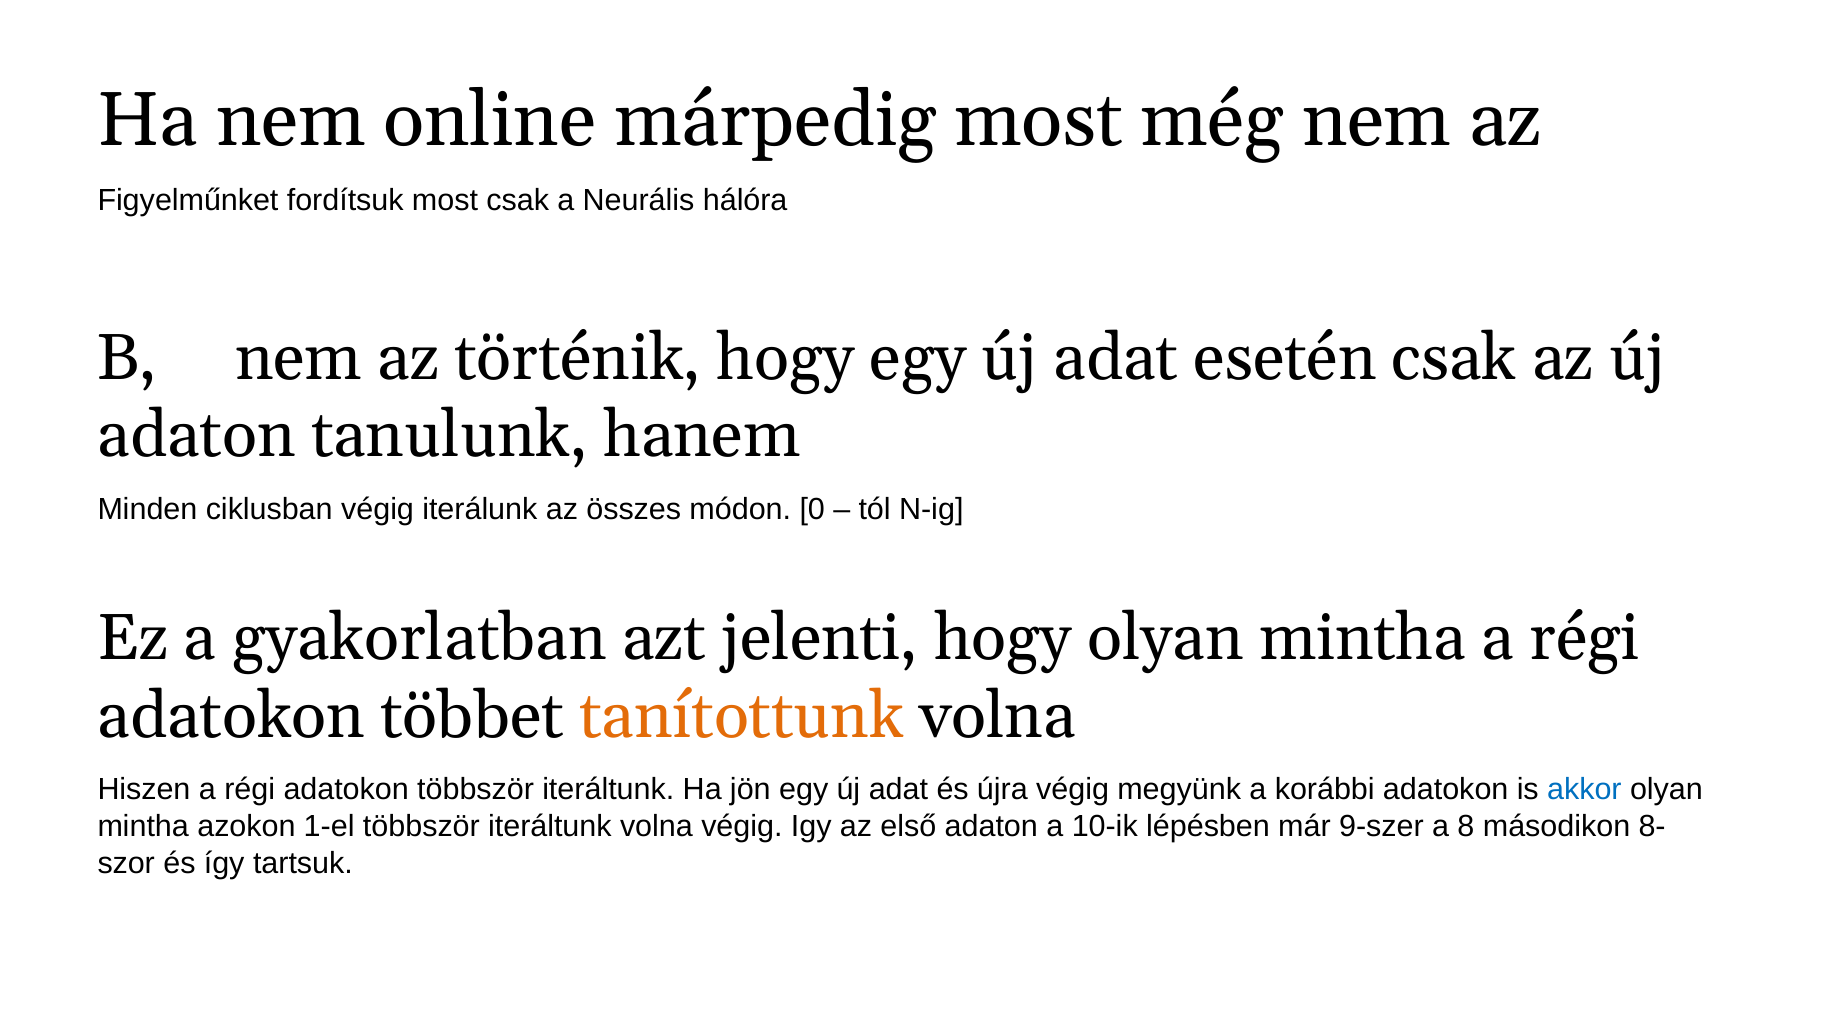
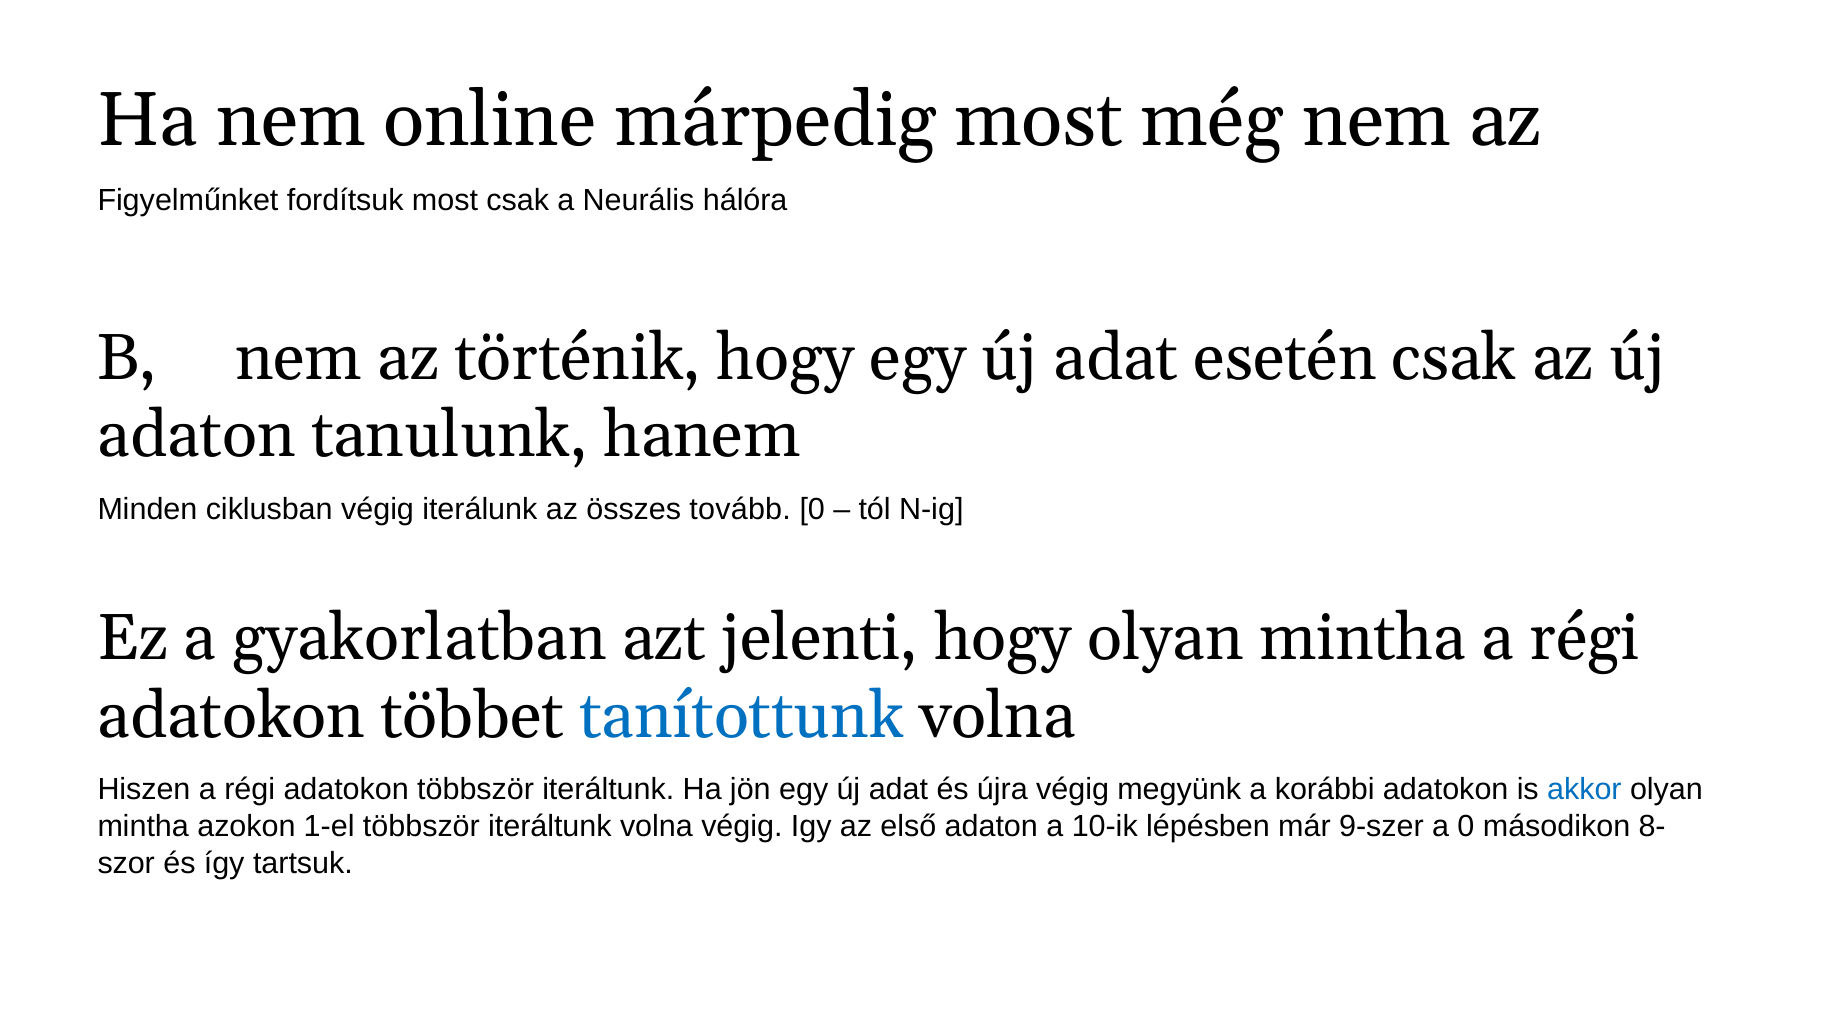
módon: módon -> tovább
tanítottunk colour: orange -> blue
a 8: 8 -> 0
